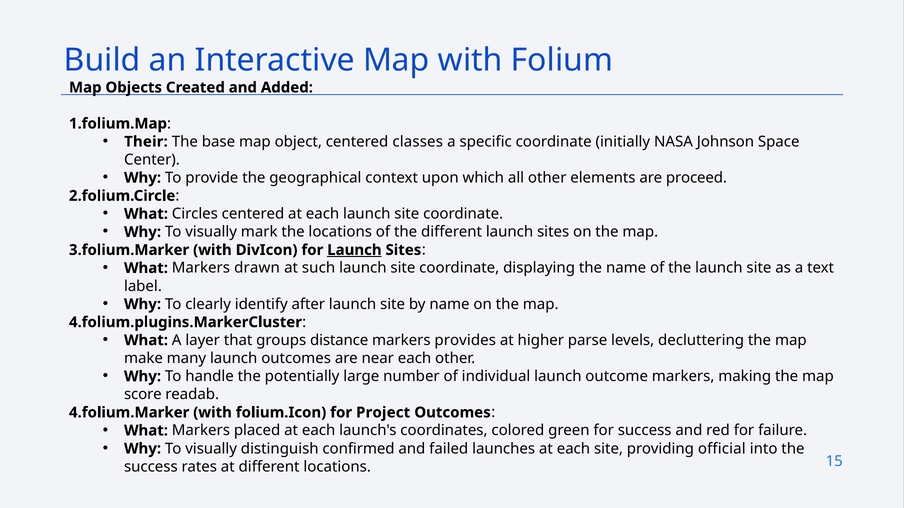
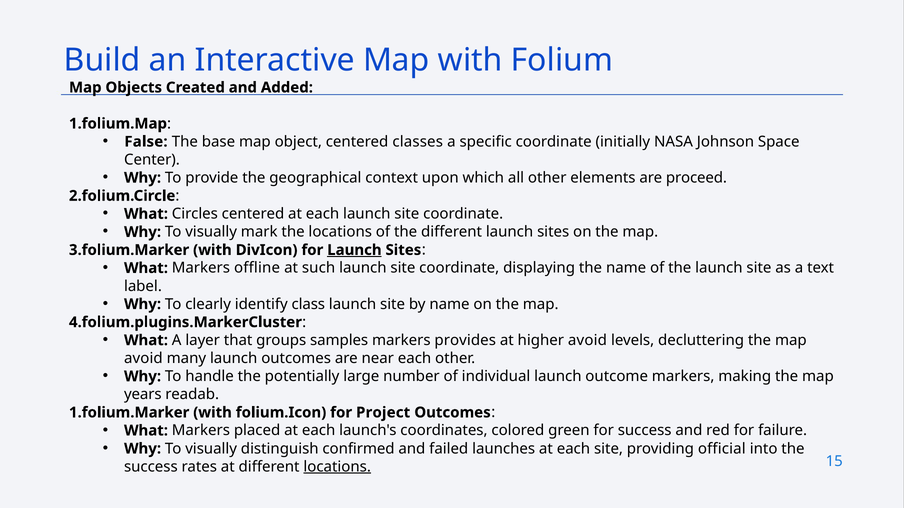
Their: Their -> False
drawn: drawn -> offline
after: after -> class
distance: distance -> samples
higher parse: parse -> avoid
make at (143, 359): make -> avoid
score: score -> years
4.folium.Marker: 4.folium.Marker -> 1.folium.Marker
locations at (337, 467) underline: none -> present
